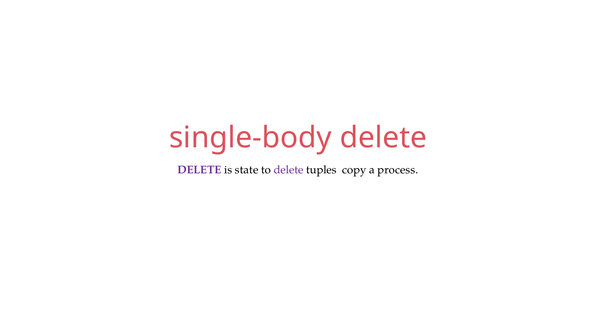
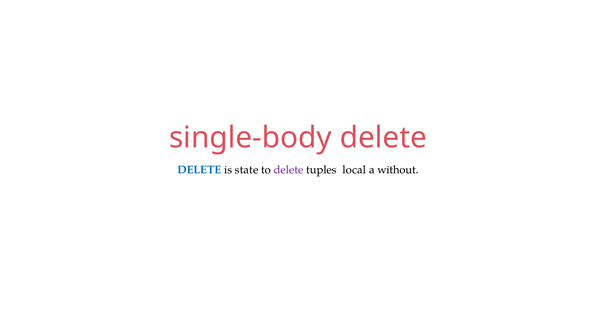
DELETE at (199, 170) colour: purple -> blue
copy: copy -> local
process: process -> without
